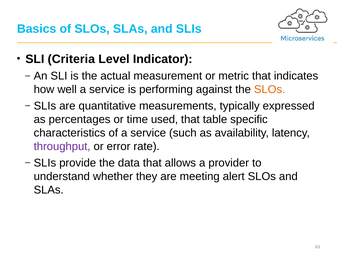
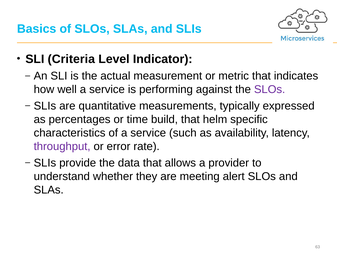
SLOs at (270, 89) colour: orange -> purple
used: used -> build
table: table -> helm
